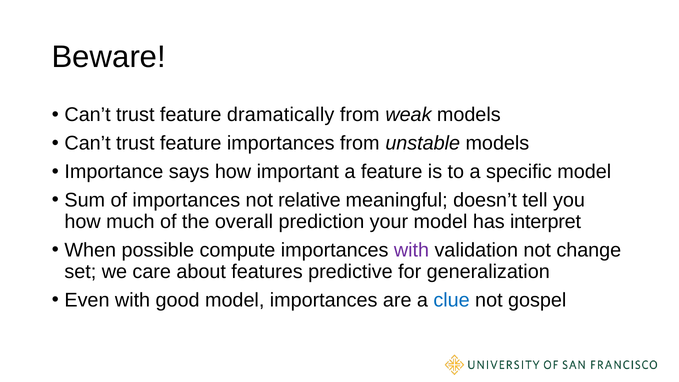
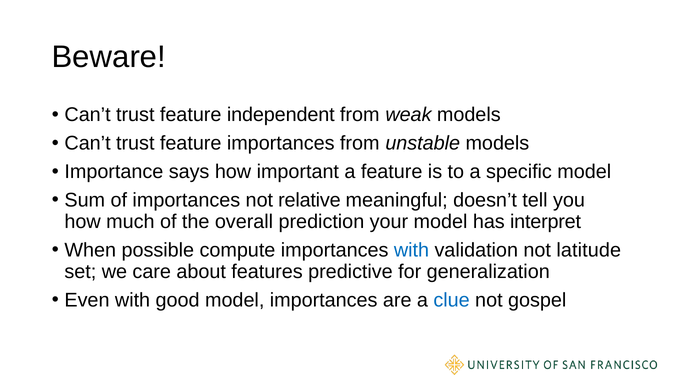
dramatically: dramatically -> independent
with at (411, 250) colour: purple -> blue
change: change -> latitude
